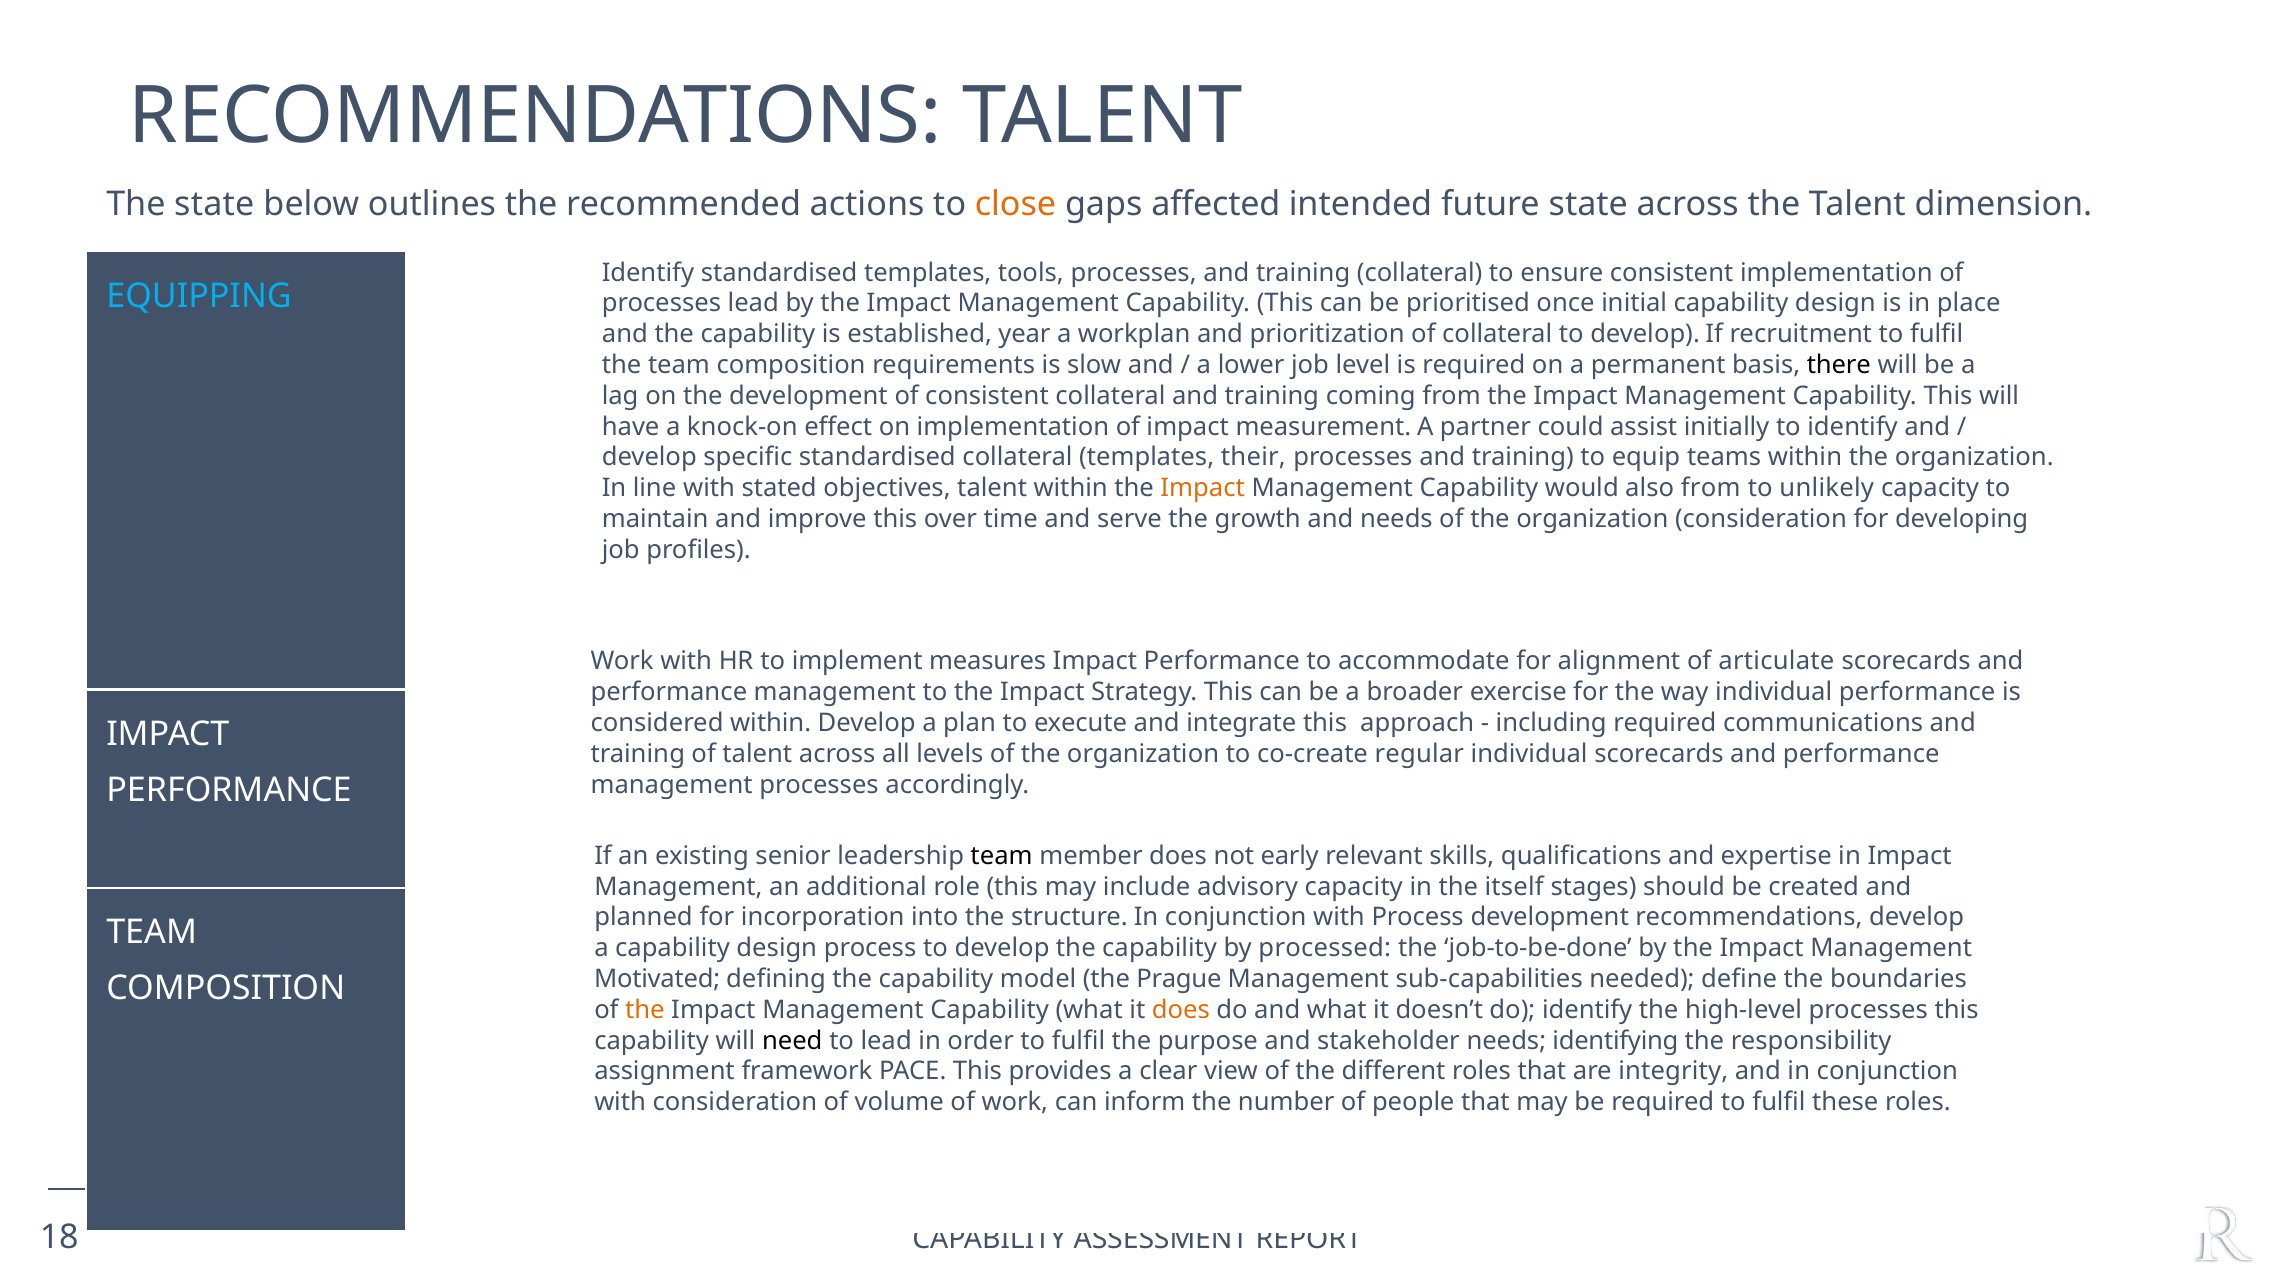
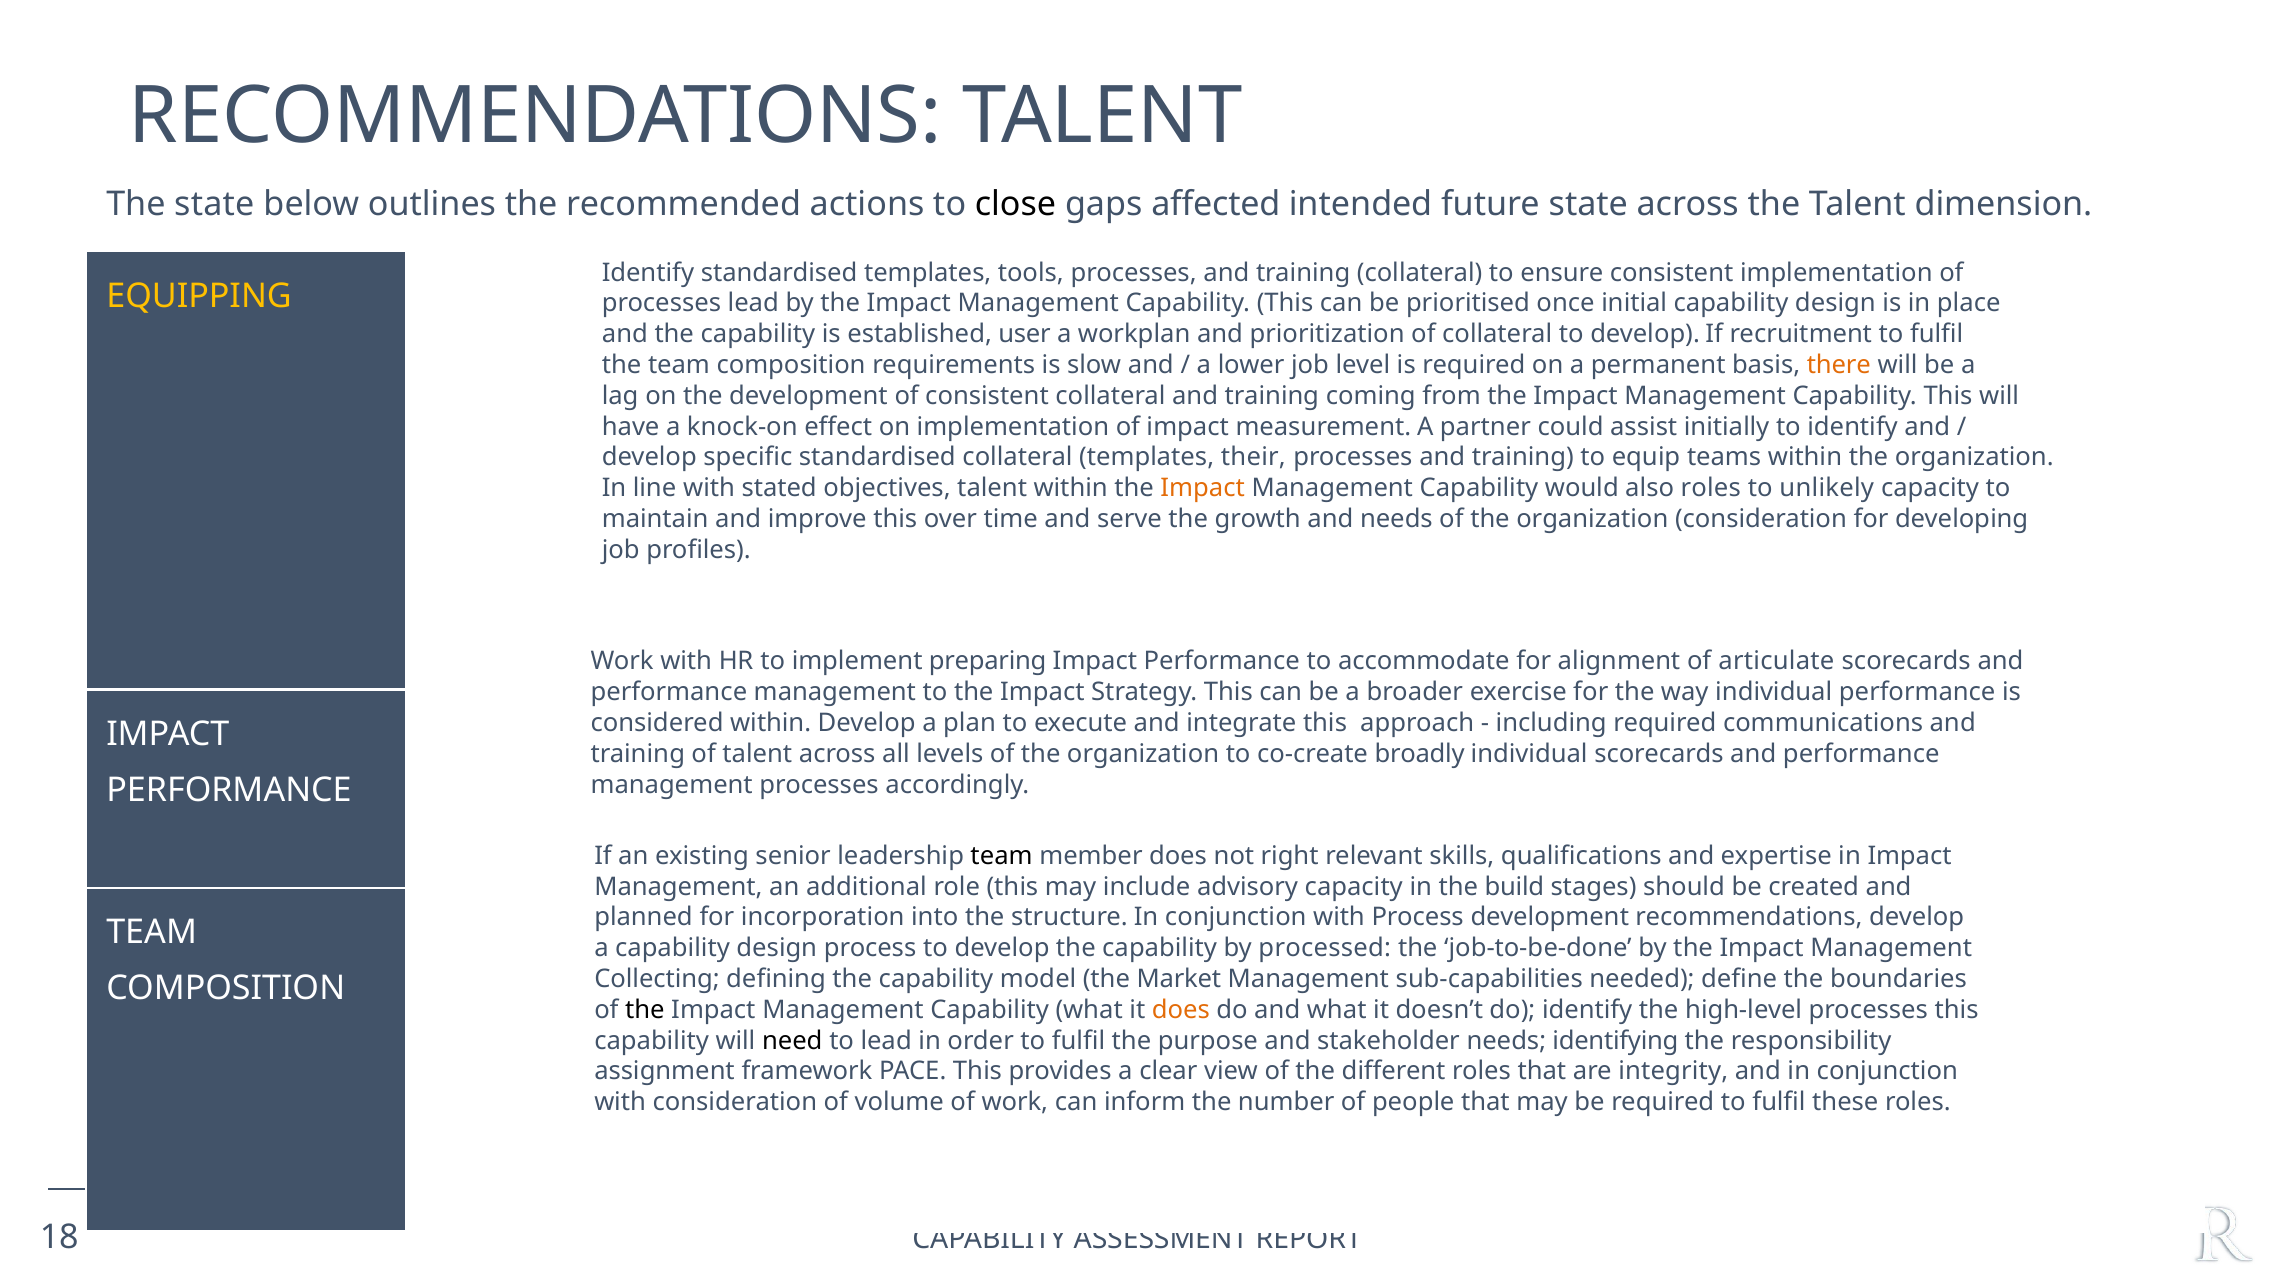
close colour: orange -> black
EQUIPPING colour: light blue -> yellow
year: year -> user
there colour: black -> orange
also from: from -> roles
measures: measures -> preparing
regular: regular -> broadly
early: early -> right
itself: itself -> build
Motivated: Motivated -> Collecting
Prague: Prague -> Market
the at (645, 1010) colour: orange -> black
